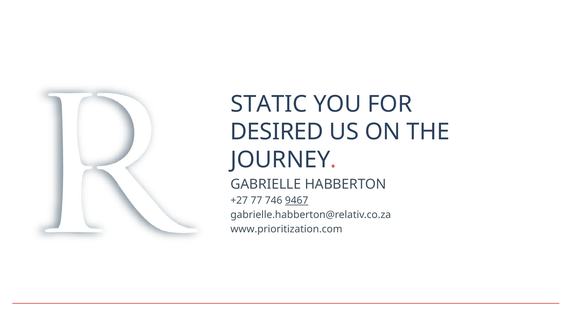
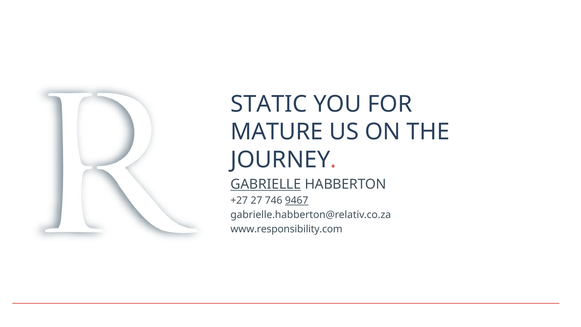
DESIRED: DESIRED -> MATURE
GABRIELLE underline: none -> present
77: 77 -> 27
www.prioritization.com: www.prioritization.com -> www.responsibility.com
